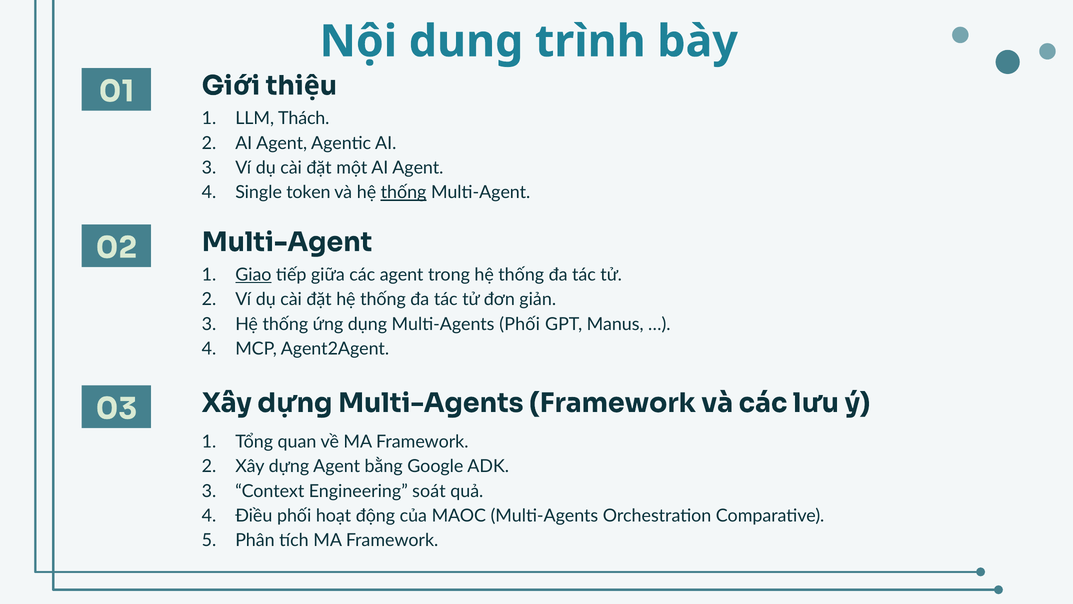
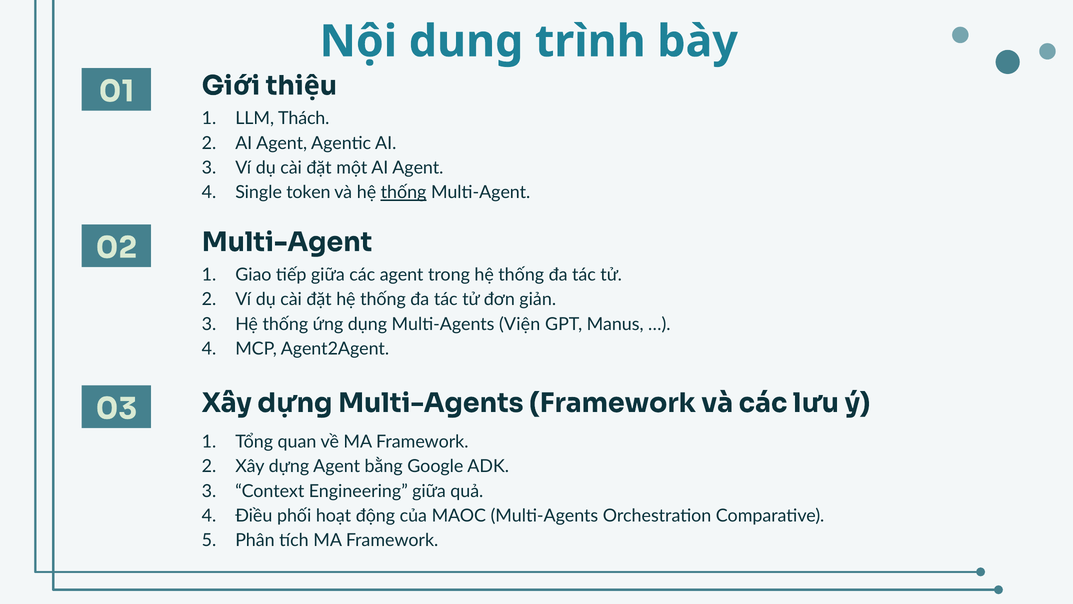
Giao underline: present -> none
Multi-Agents Phối: Phối -> Viện
Engineering soát: soát -> giữa
